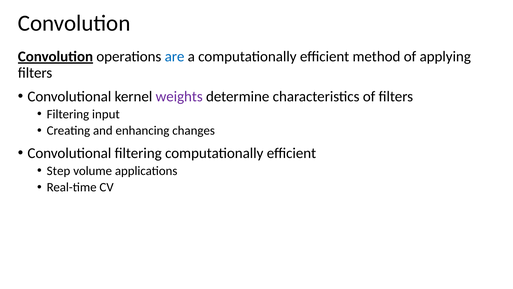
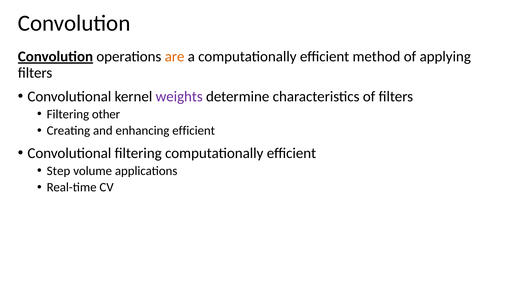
are colour: blue -> orange
input: input -> other
enhancing changes: changes -> efficient
